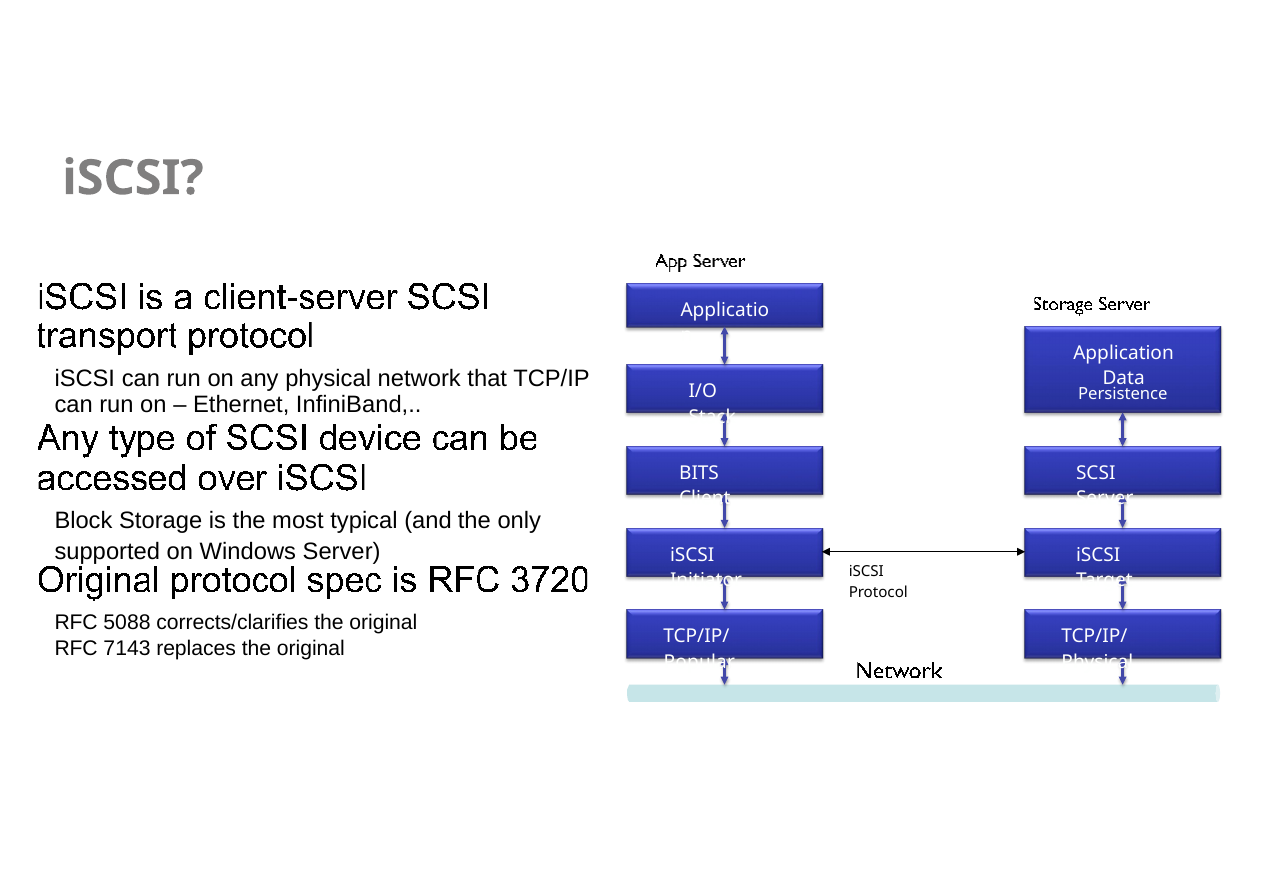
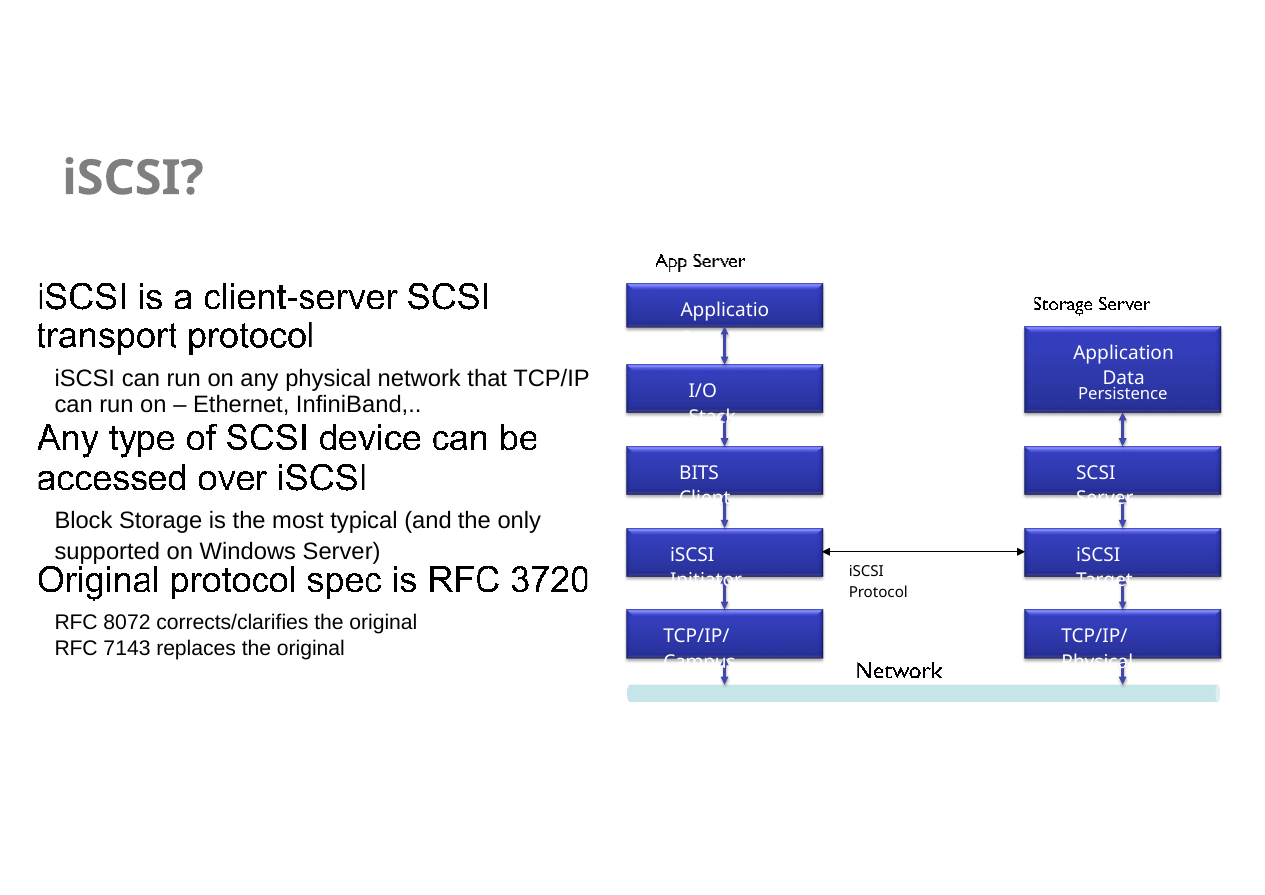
5088: 5088 -> 8072
Popular: Popular -> Campus
